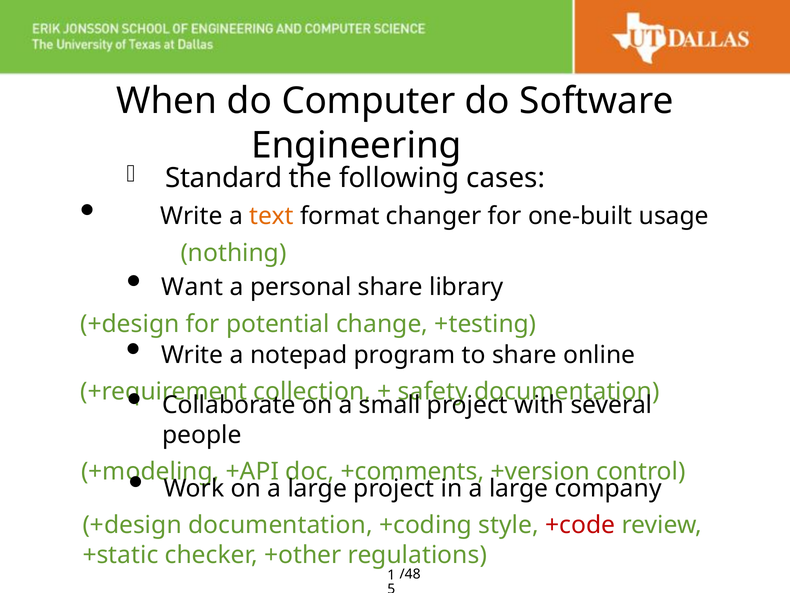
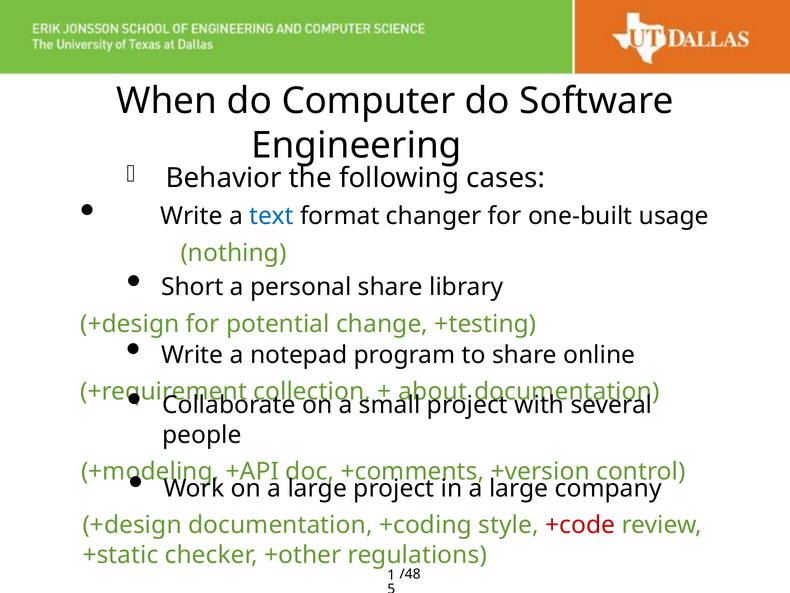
Standard: Standard -> Behavior
text colour: orange -> blue
Want: Want -> Short
safety: safety -> about
